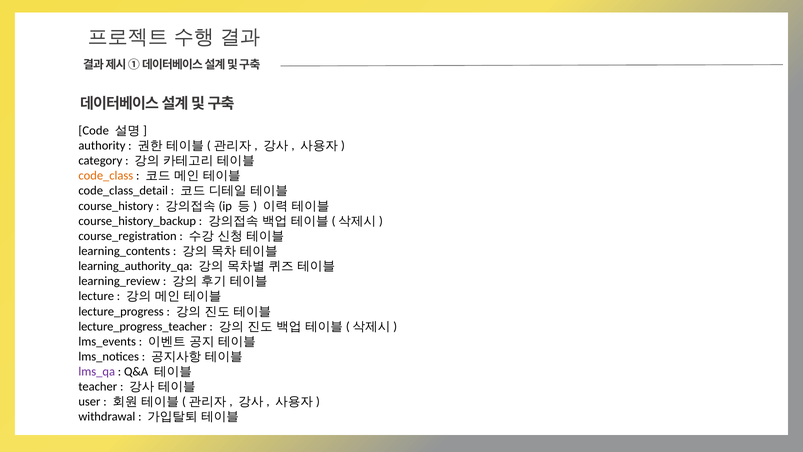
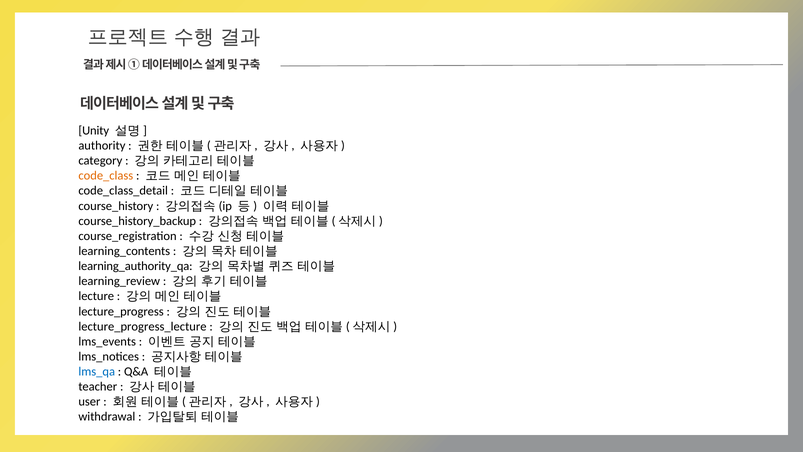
Code: Code -> Unity
lecture_progress_teacher: lecture_progress_teacher -> lecture_progress_lecture
lms_qa colour: purple -> blue
